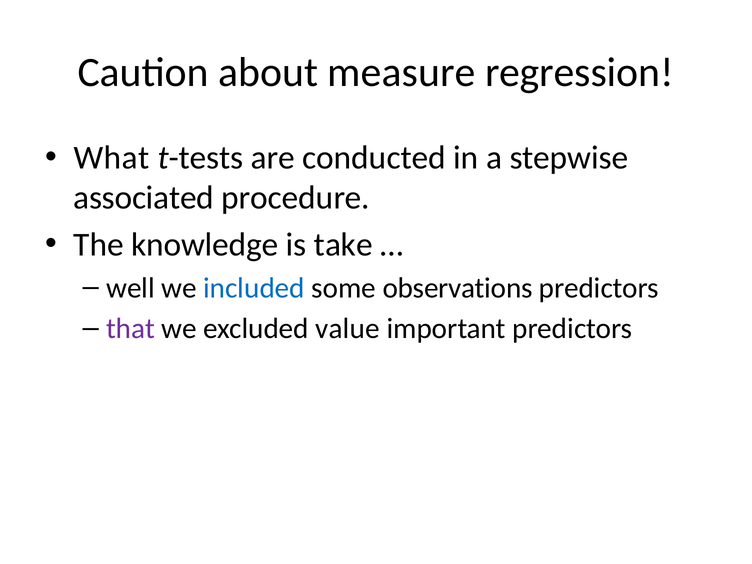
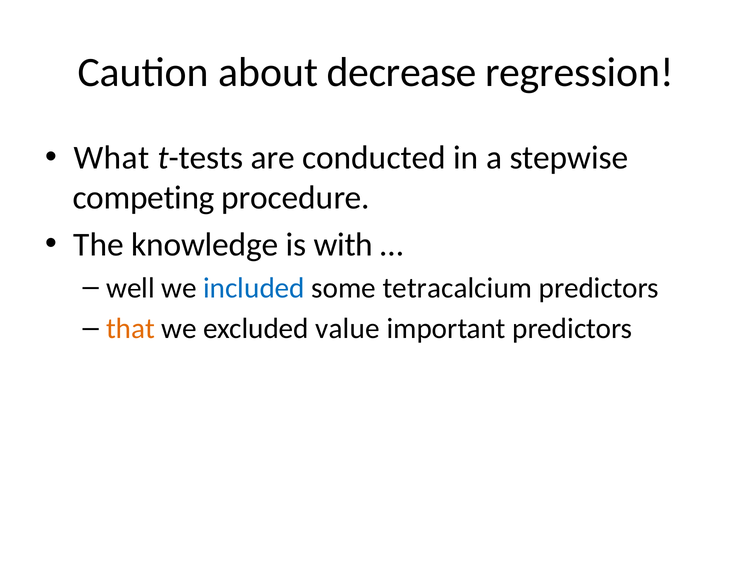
measure: measure -> decrease
associated: associated -> competing
take: take -> with
observations: observations -> tetracalcium
that colour: purple -> orange
